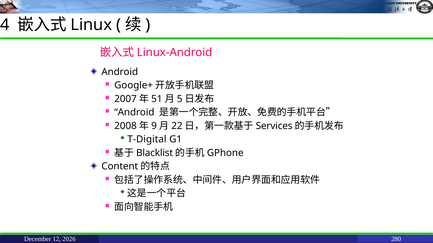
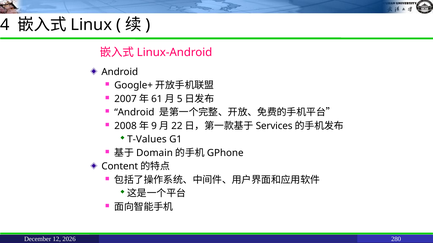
51: 51 -> 61
T-Digital: T-Digital -> T-Values
Blacklist: Blacklist -> Domain
